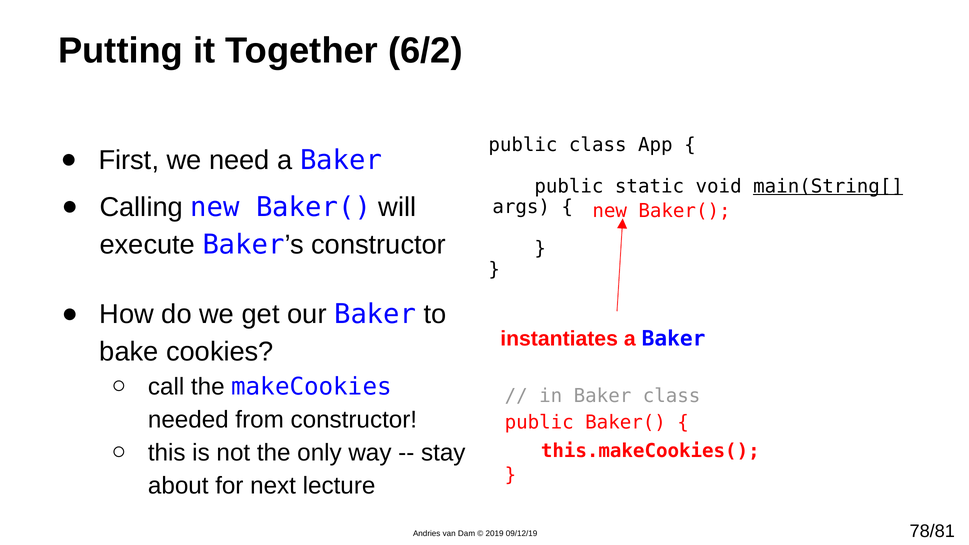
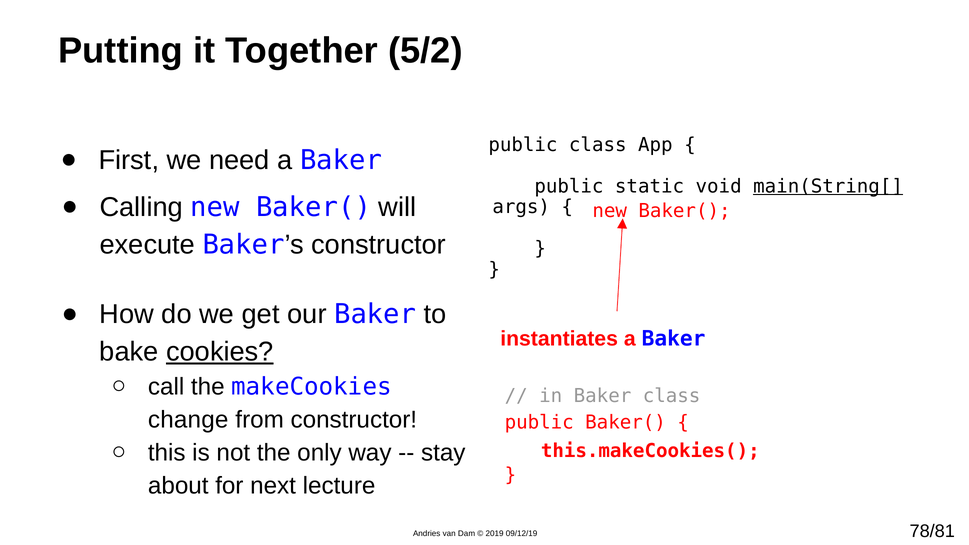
6/2: 6/2 -> 5/2
cookies underline: none -> present
needed: needed -> change
